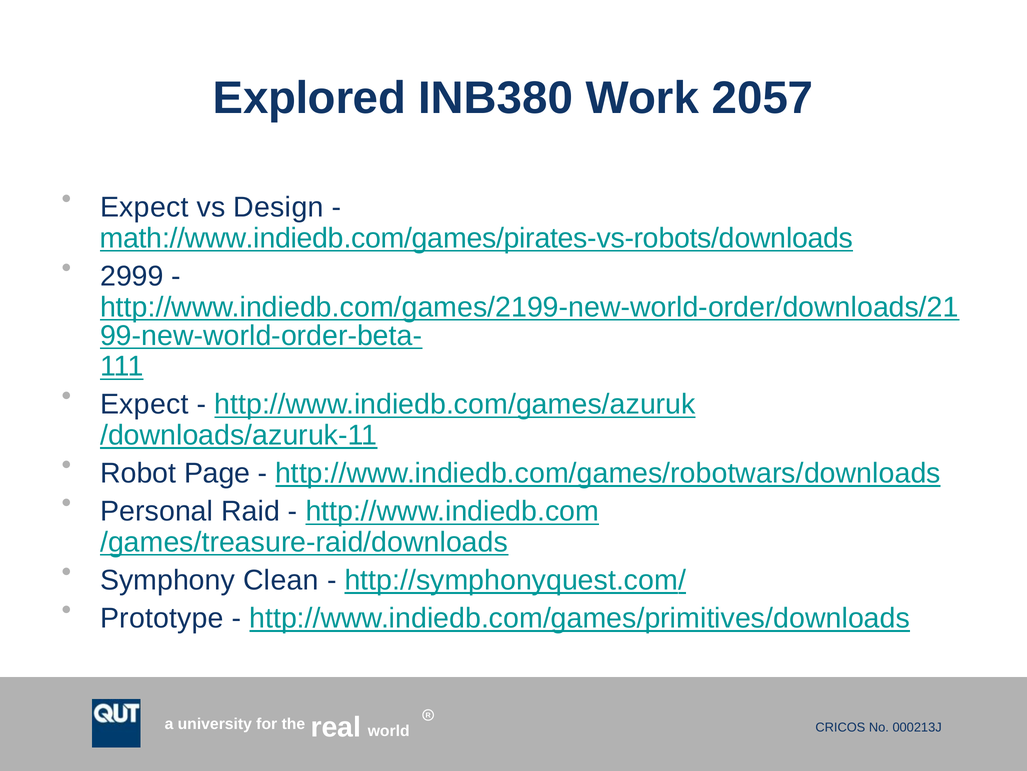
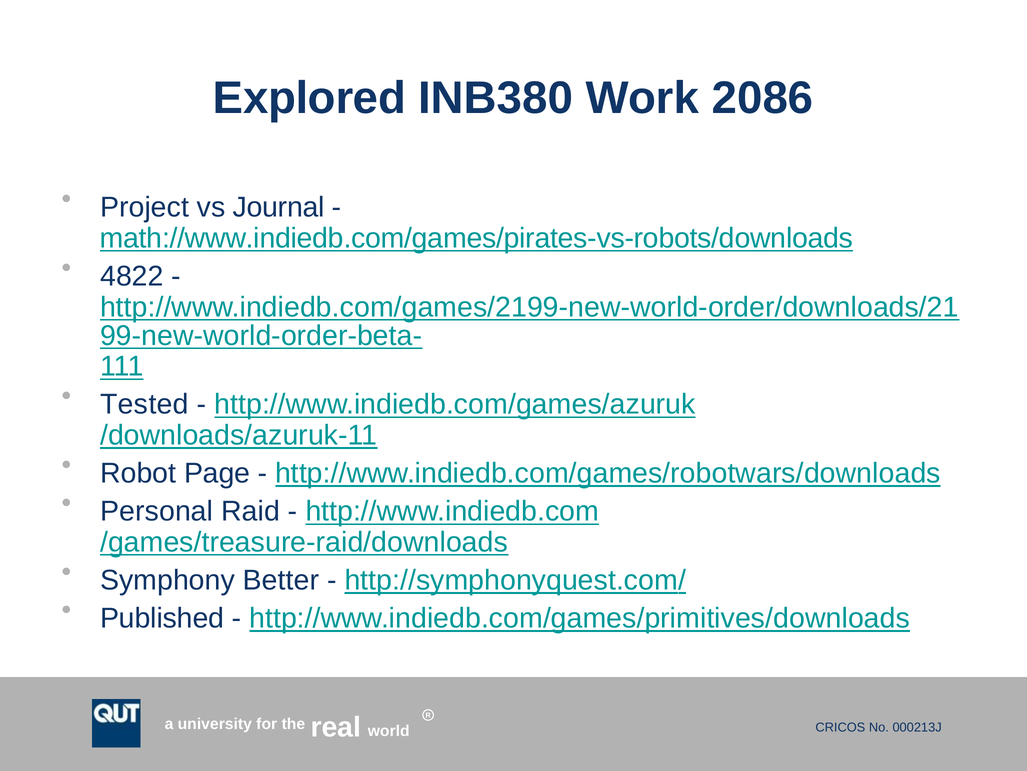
2057: 2057 -> 2086
Expect at (144, 207): Expect -> Project
Design: Design -> Journal
2999: 2999 -> 4822
Expect at (144, 404): Expect -> Tested
Clean: Clean -> Better
Prototype: Prototype -> Published
